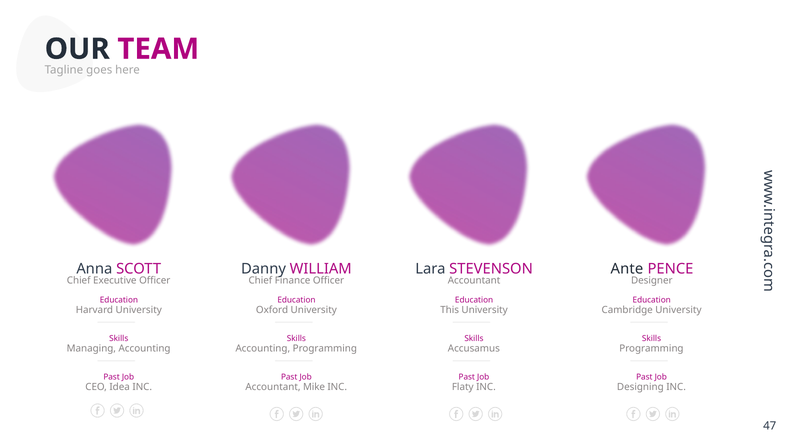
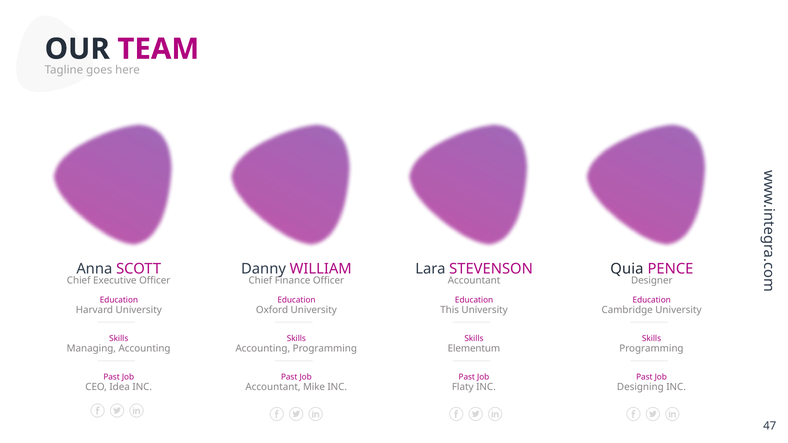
Ante: Ante -> Quia
Accusamus: Accusamus -> Elementum
